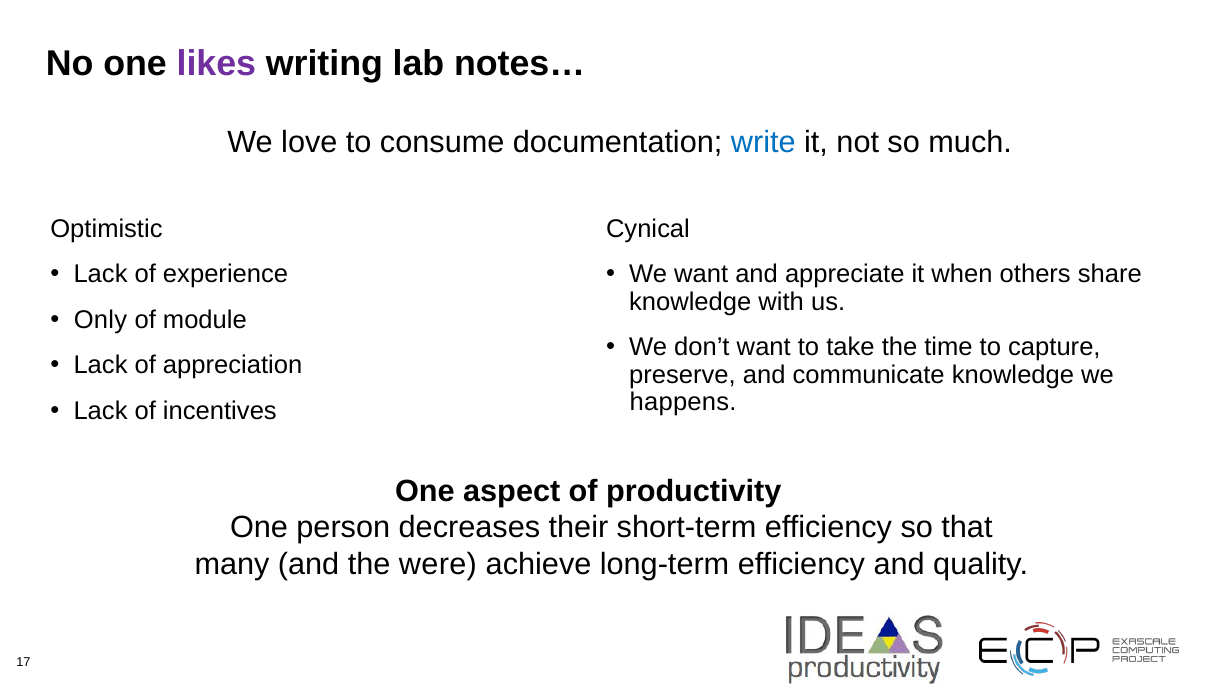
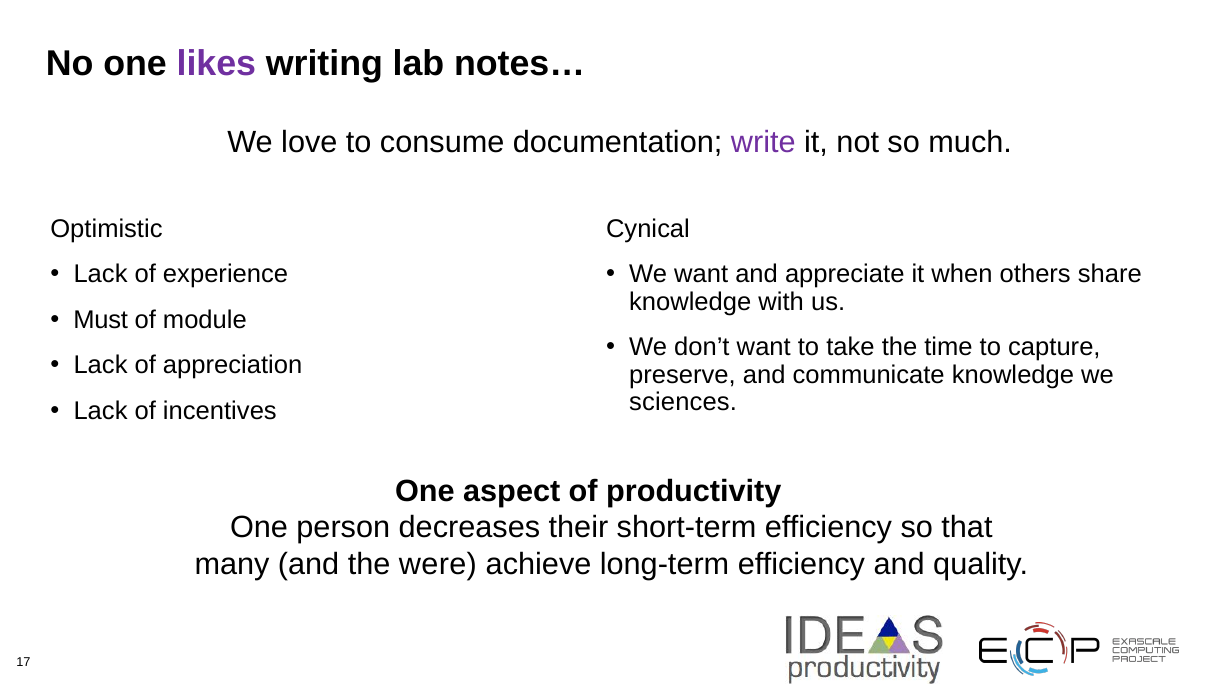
write colour: blue -> purple
Only: Only -> Must
happens: happens -> sciences
